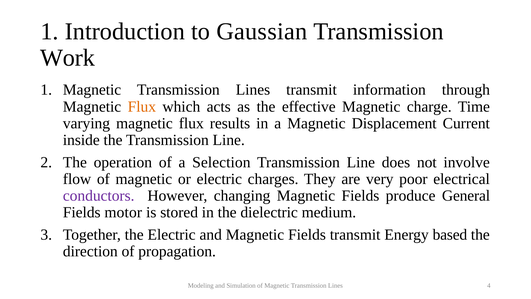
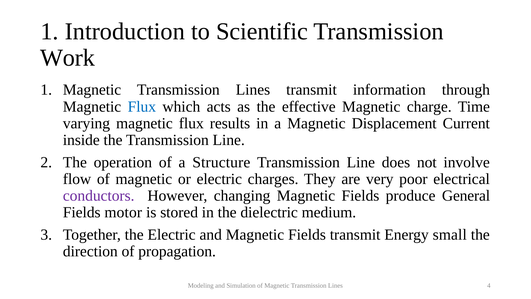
Gaussian: Gaussian -> Scientific
Flux at (142, 106) colour: orange -> blue
Selection: Selection -> Structure
based: based -> small
